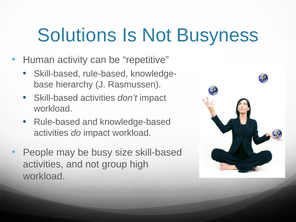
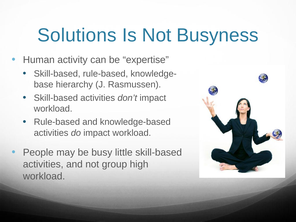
repetitive: repetitive -> expertise
size: size -> little
